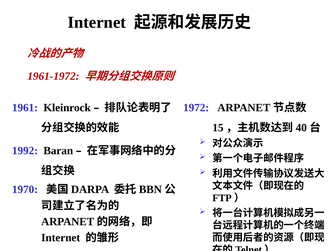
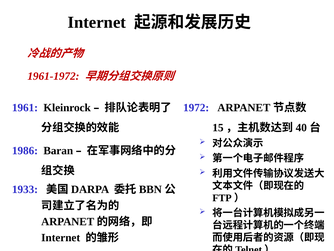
1992: 1992 -> 1986
1970: 1970 -> 1933
